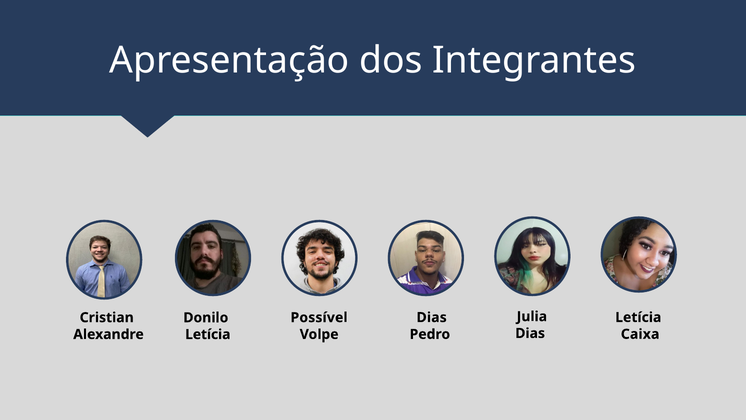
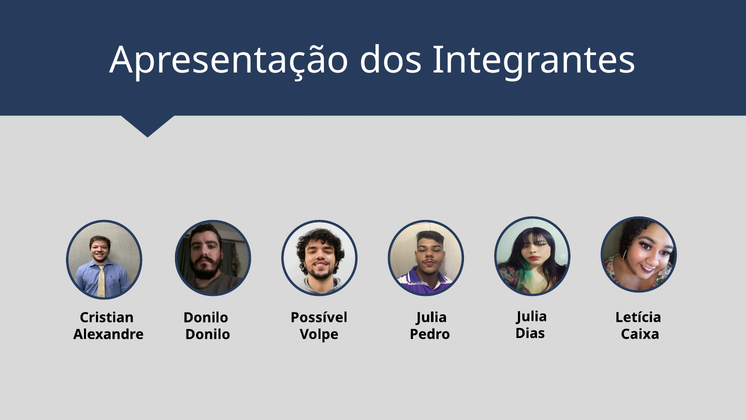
Dias at (432, 317): Dias -> Julia
Letícia at (208, 334): Letícia -> Donilo
